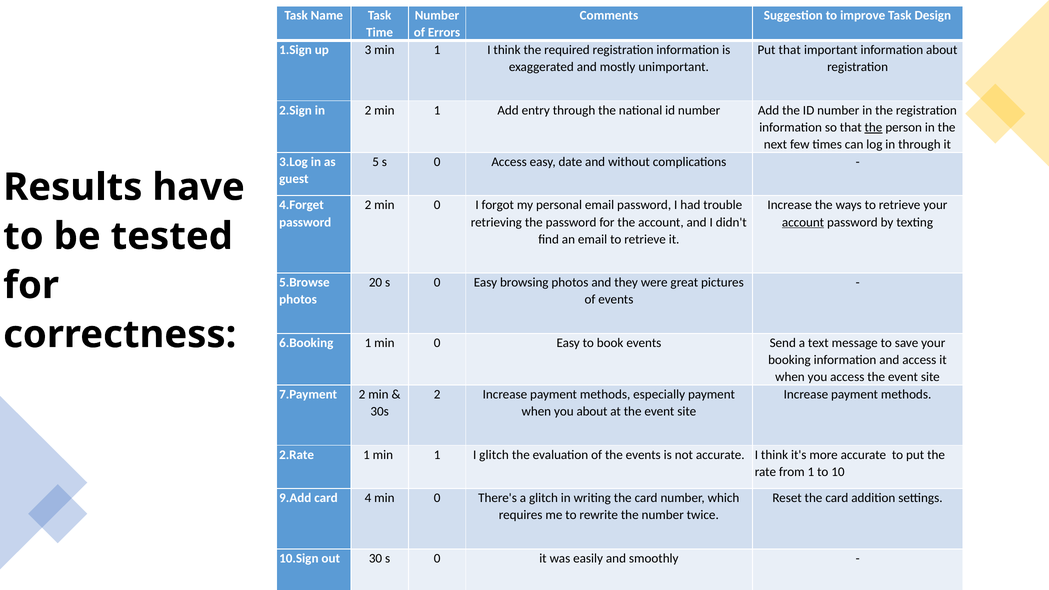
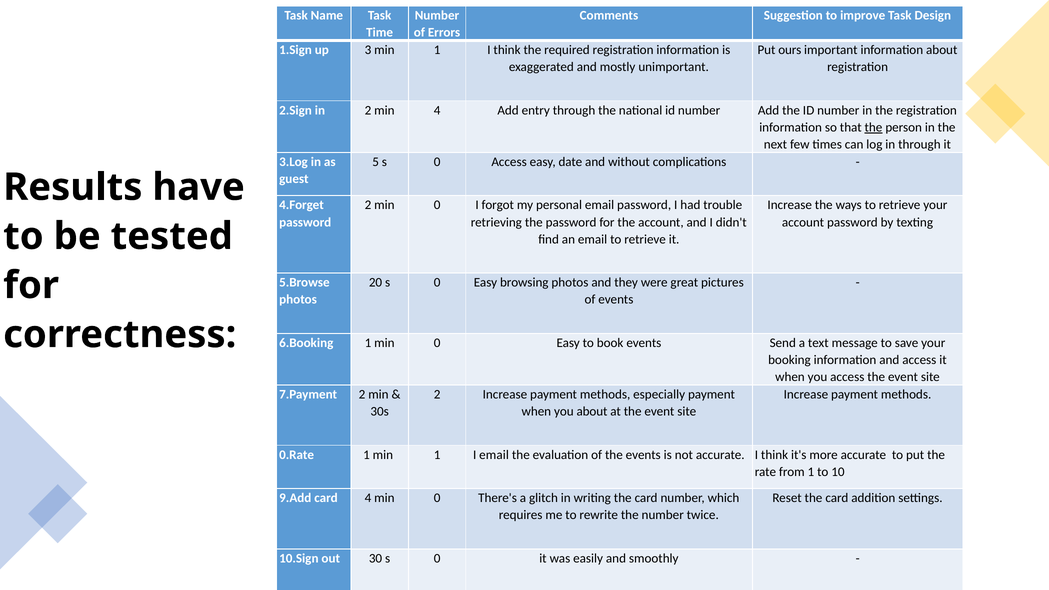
Put that: that -> ours
2 min 1: 1 -> 4
account at (803, 222) underline: present -> none
2.Rate: 2.Rate -> 0.Rate
I glitch: glitch -> email
